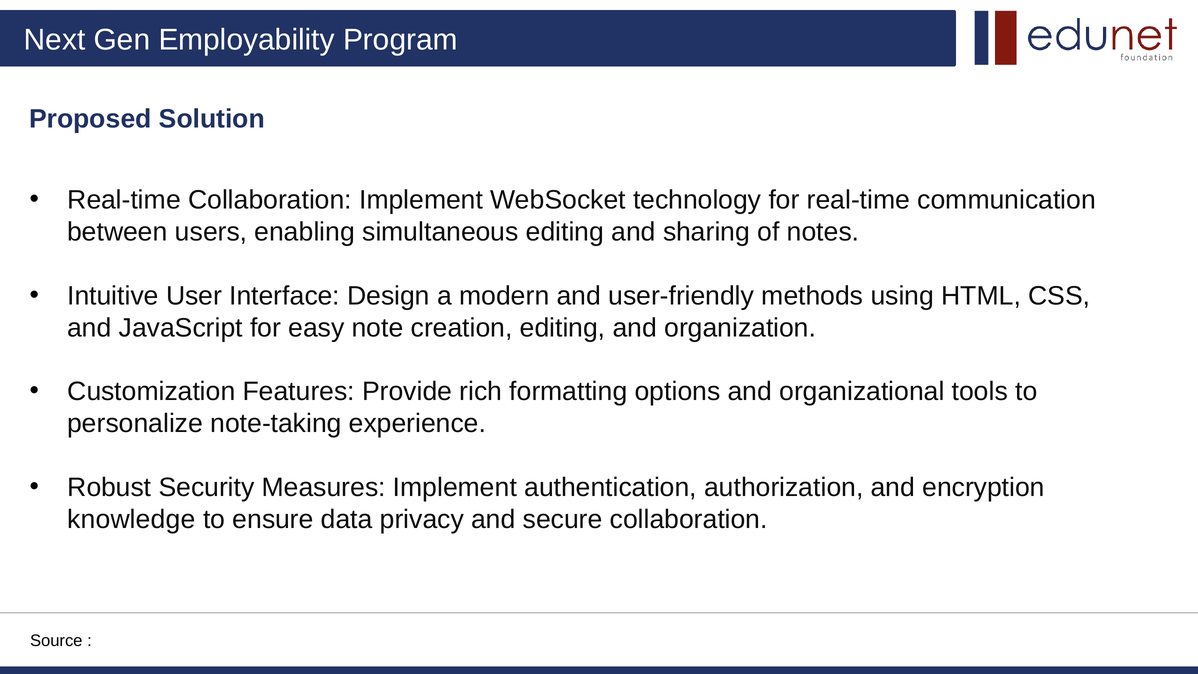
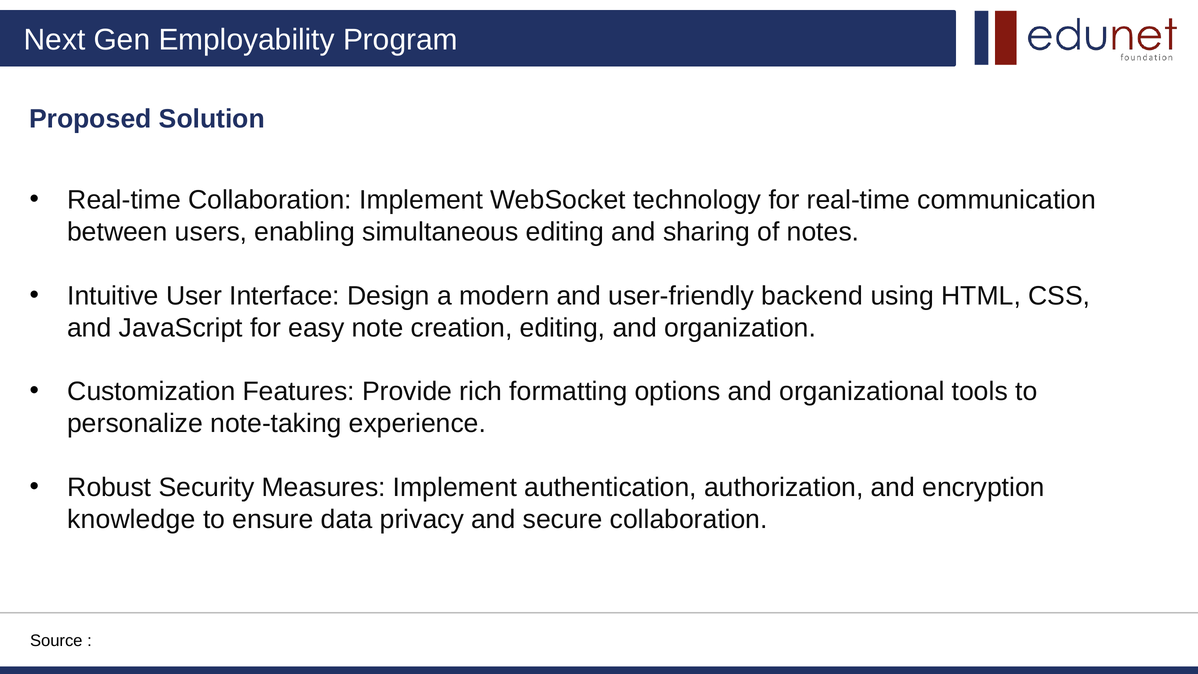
methods: methods -> backend
